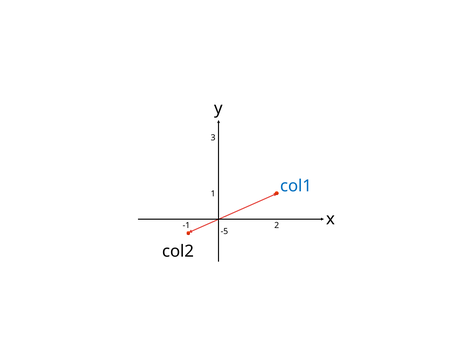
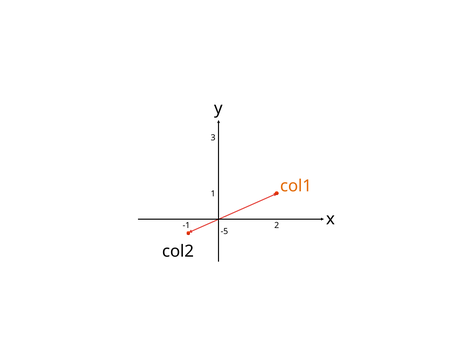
col1 colour: blue -> orange
